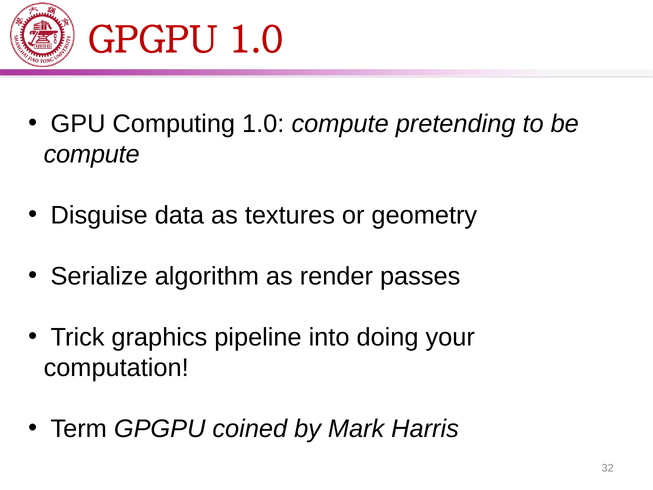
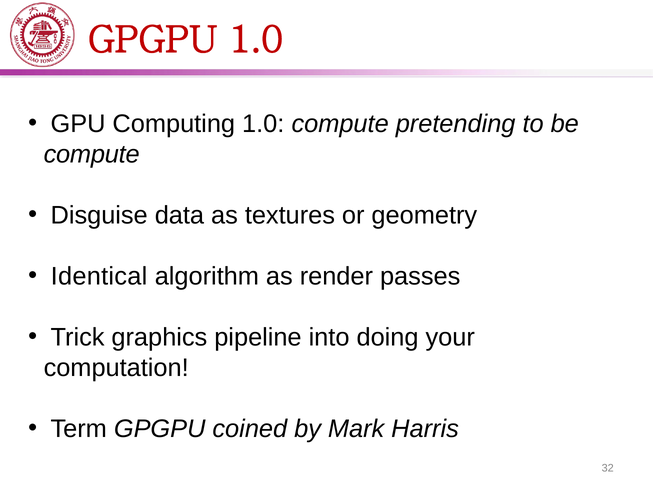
Serialize: Serialize -> Identical
